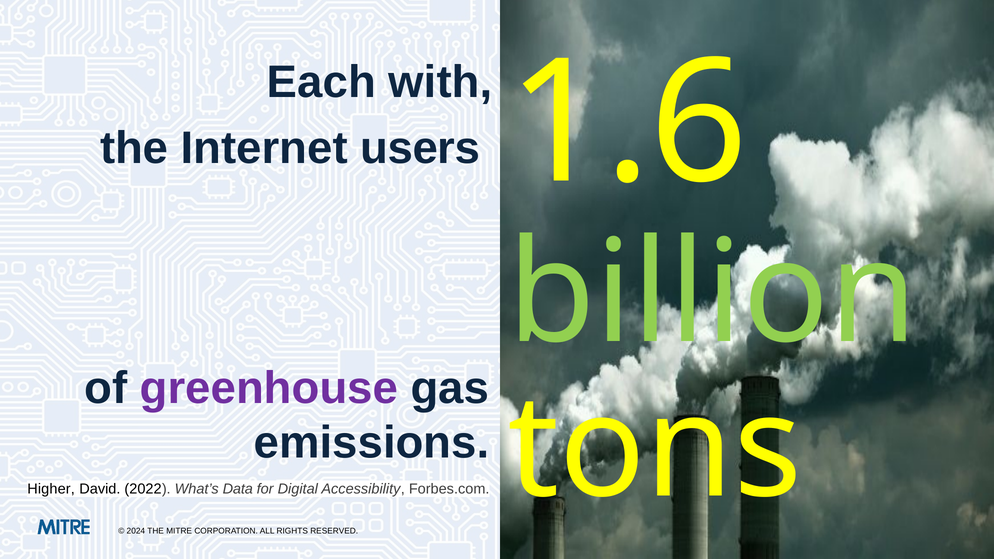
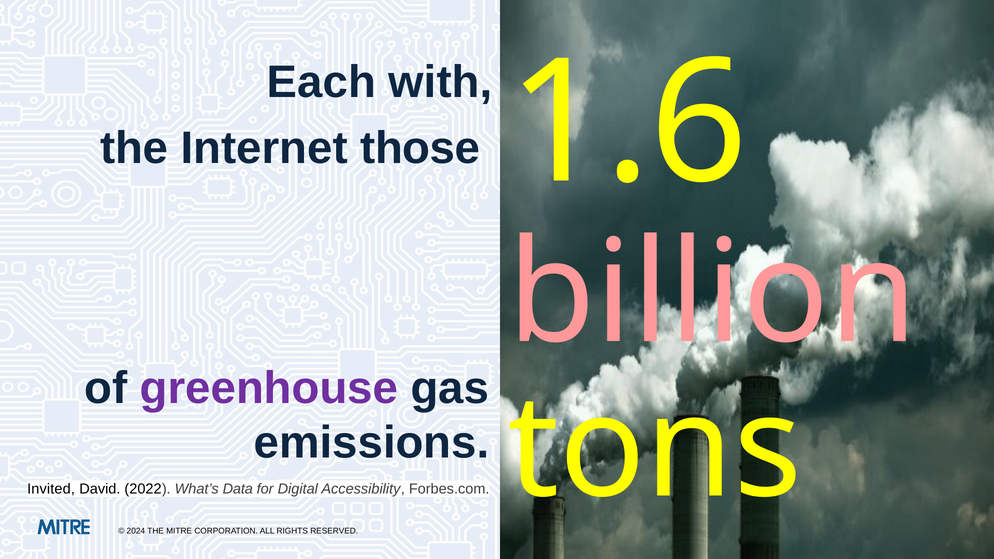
users: users -> those
billion colour: light green -> pink
Higher: Higher -> Invited
